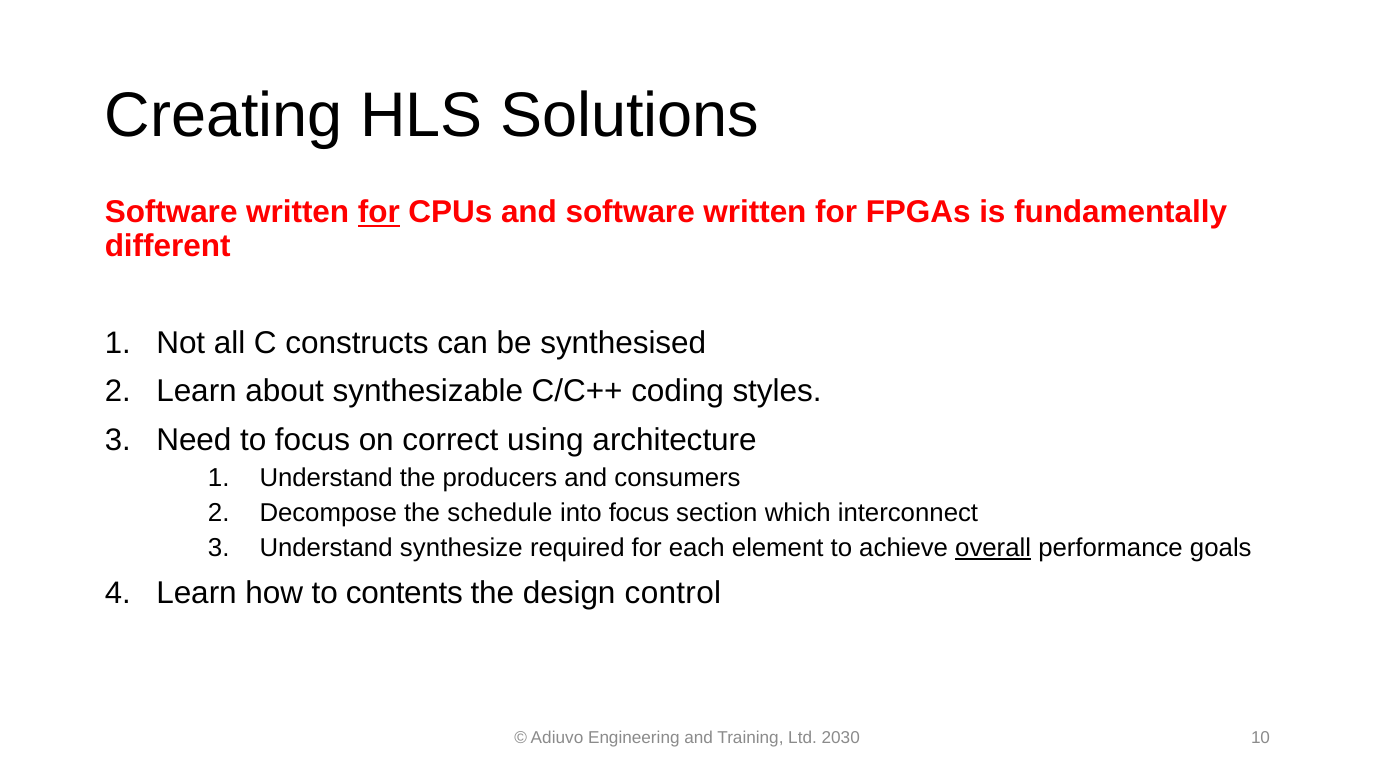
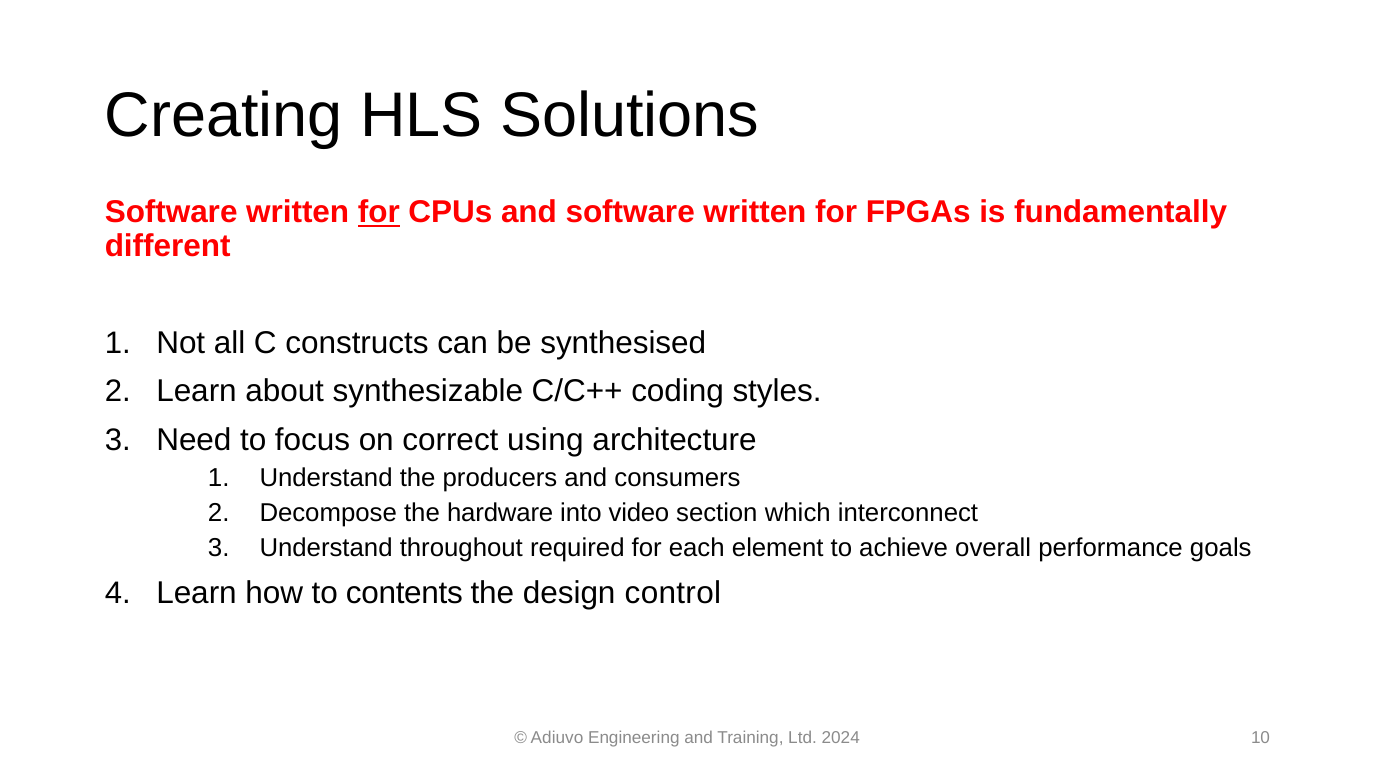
schedule: schedule -> hardware
into focus: focus -> video
synthesize: synthesize -> throughout
overall underline: present -> none
2030: 2030 -> 2024
